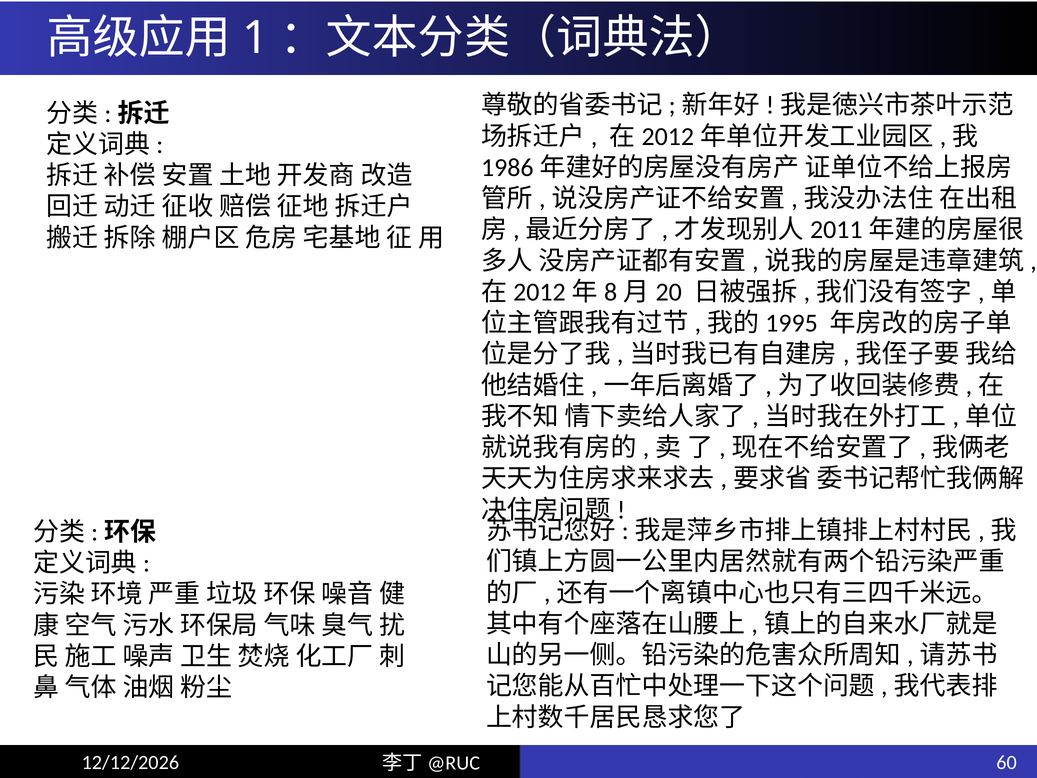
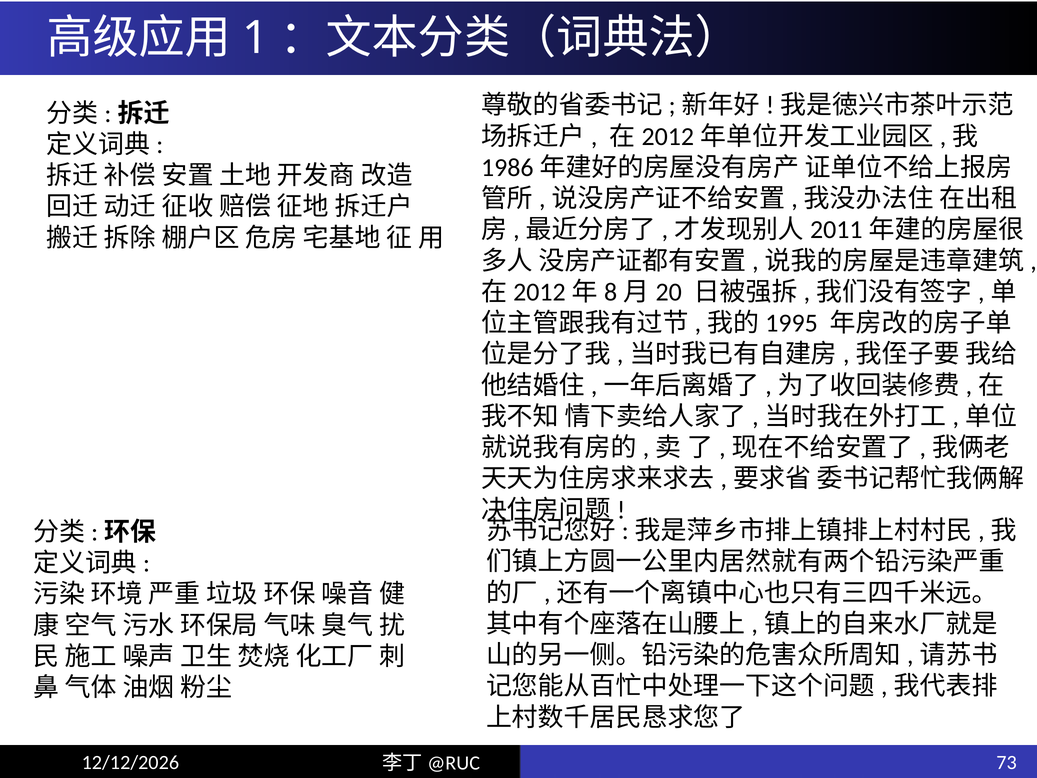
60: 60 -> 73
